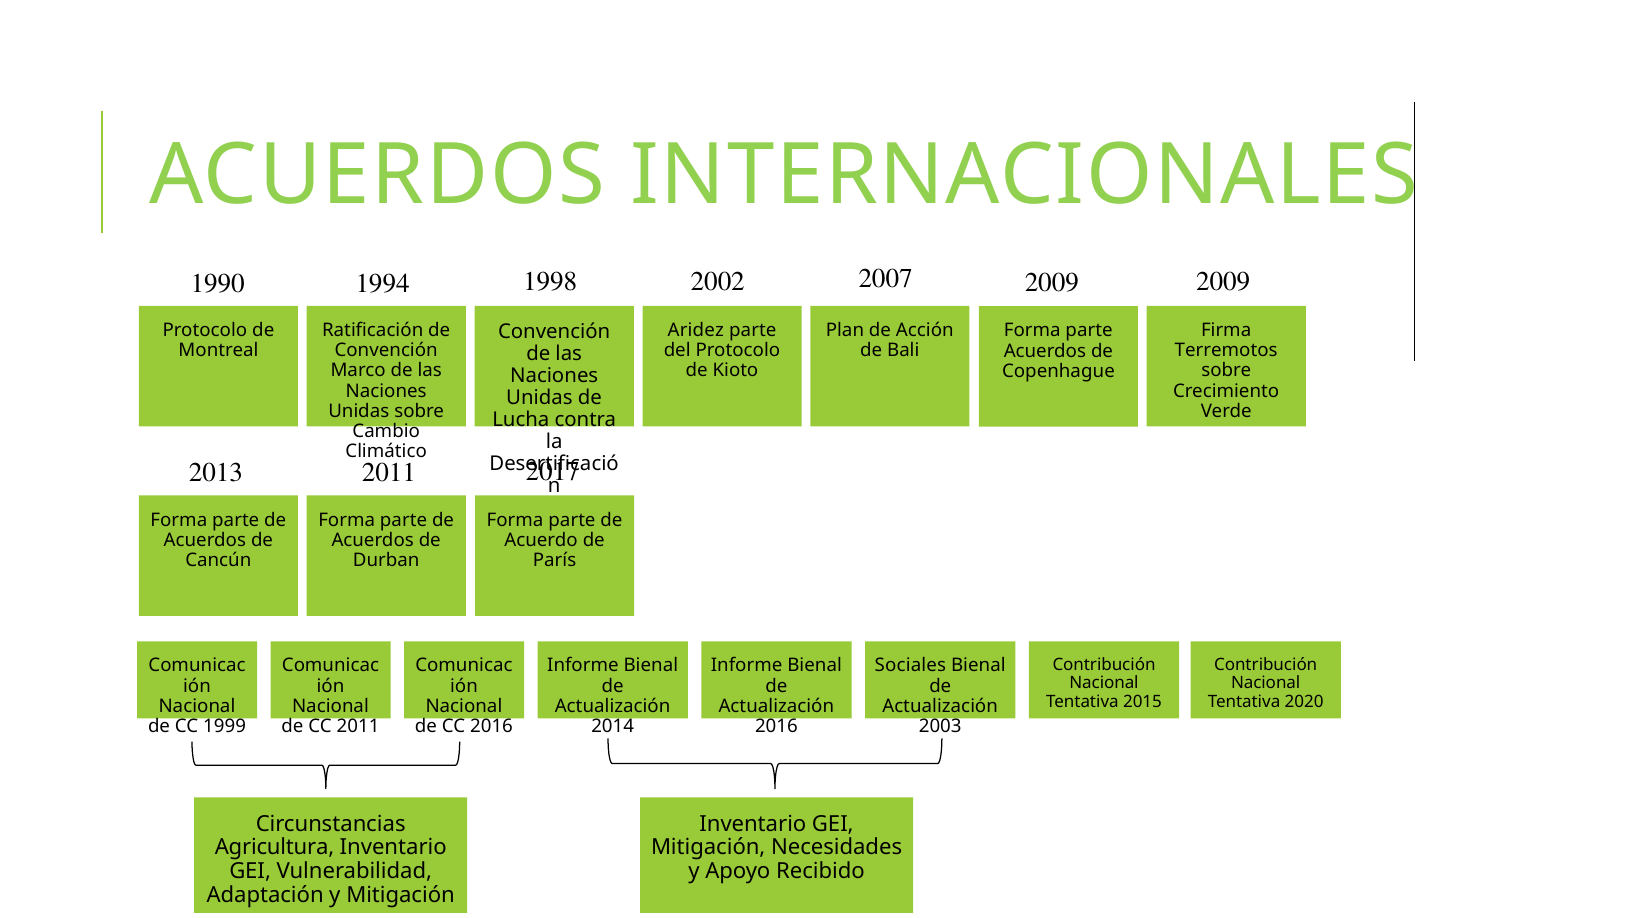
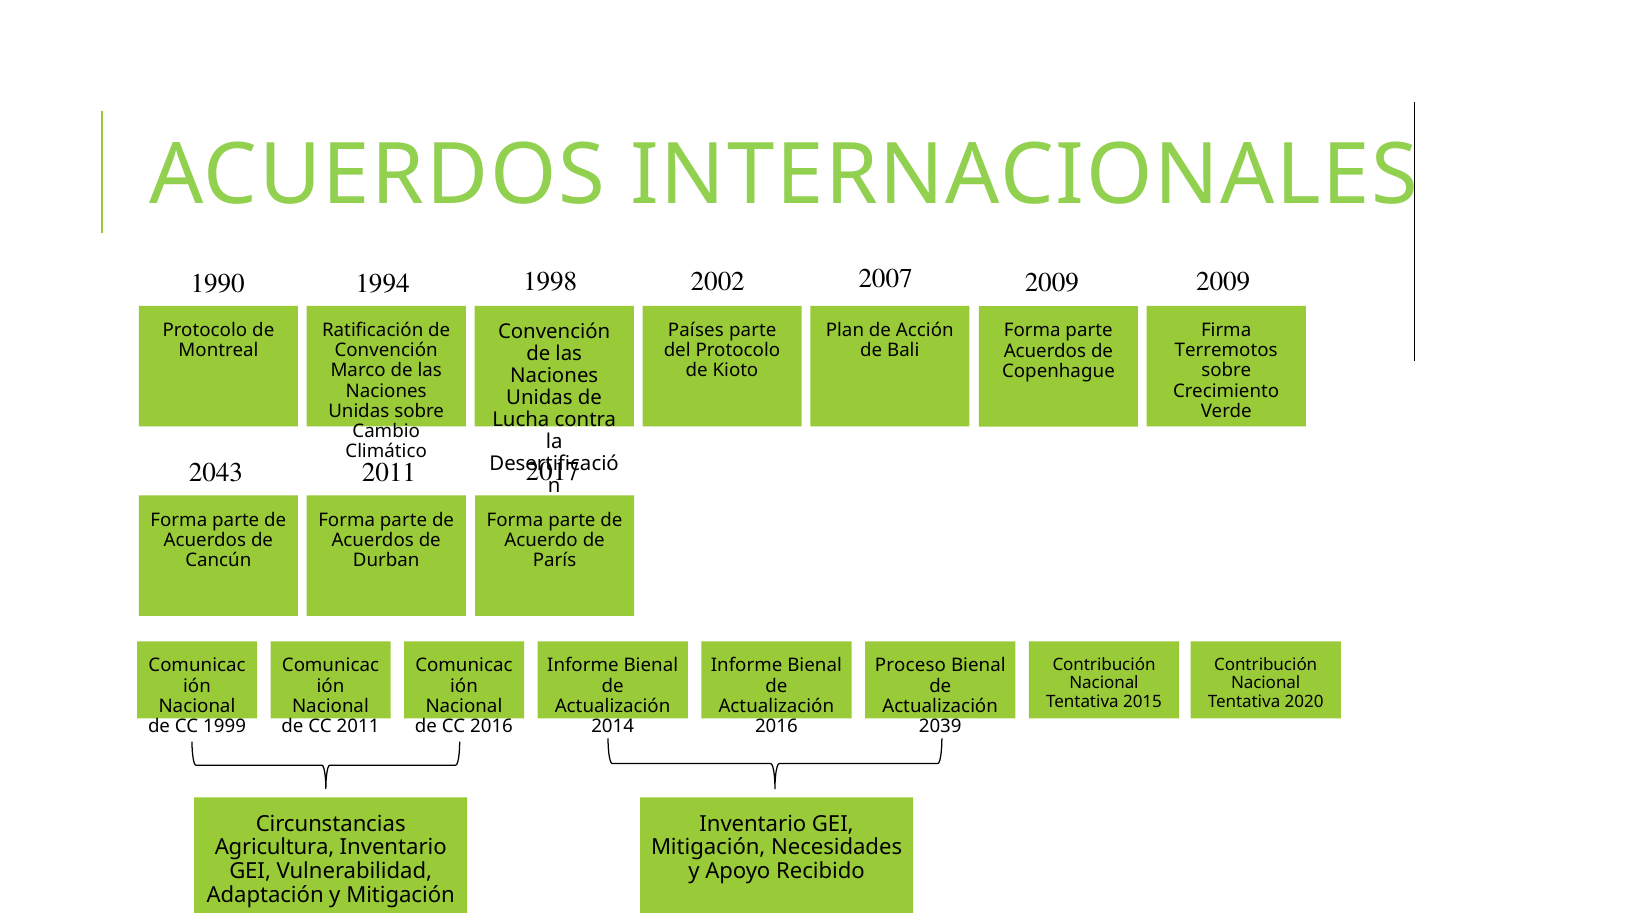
Aridez: Aridez -> Países
2013: 2013 -> 2043
Sociales: Sociales -> Proceso
2003: 2003 -> 2039
